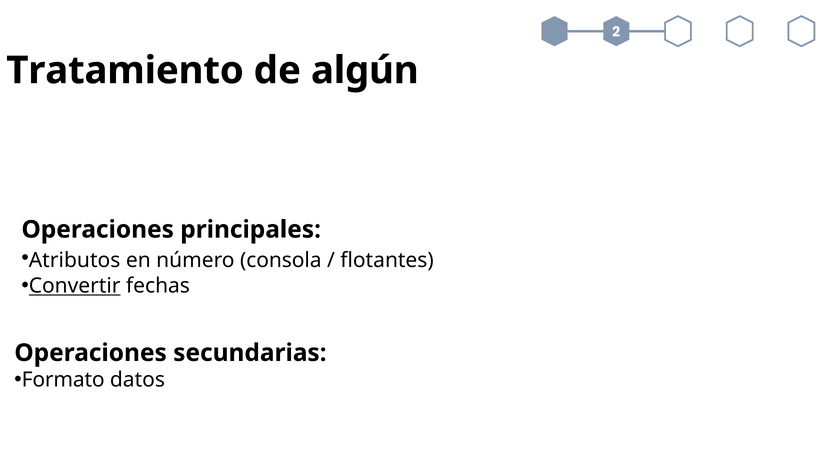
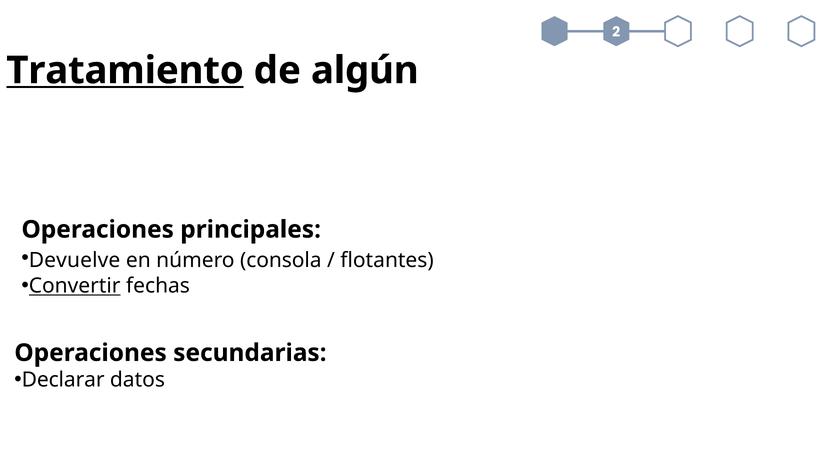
Tratamiento underline: none -> present
Atributos: Atributos -> Devuelve
Formato: Formato -> Declarar
